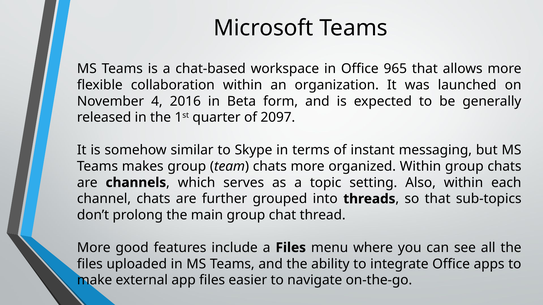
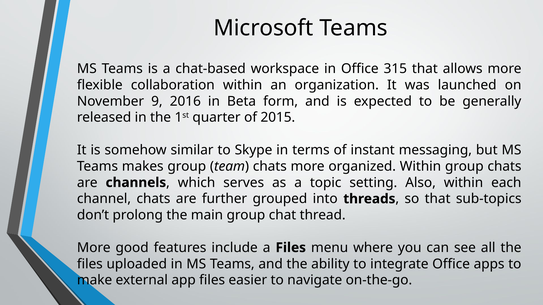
965: 965 -> 315
4: 4 -> 9
2097: 2097 -> 2015
